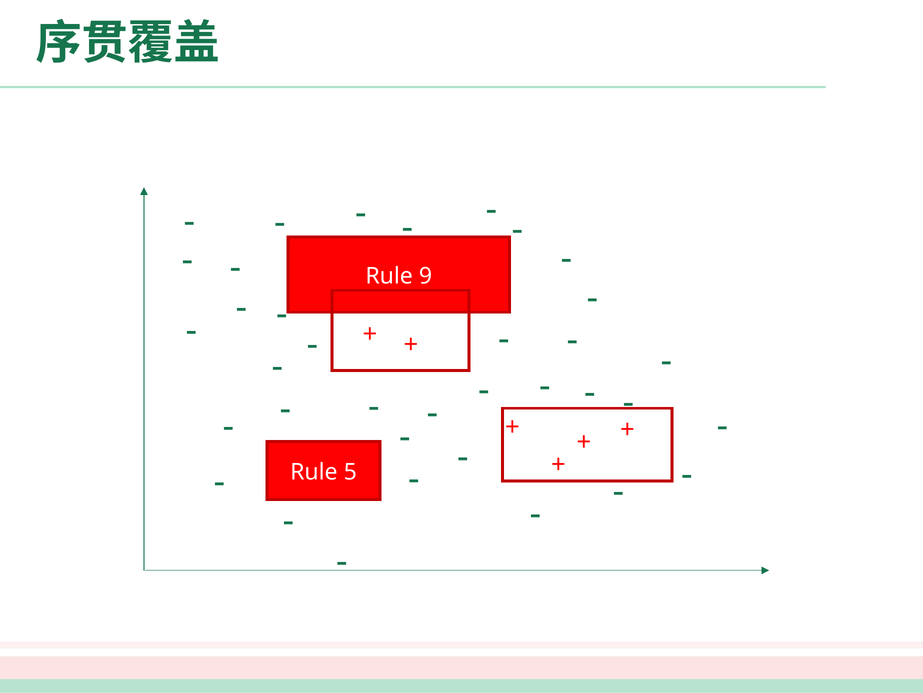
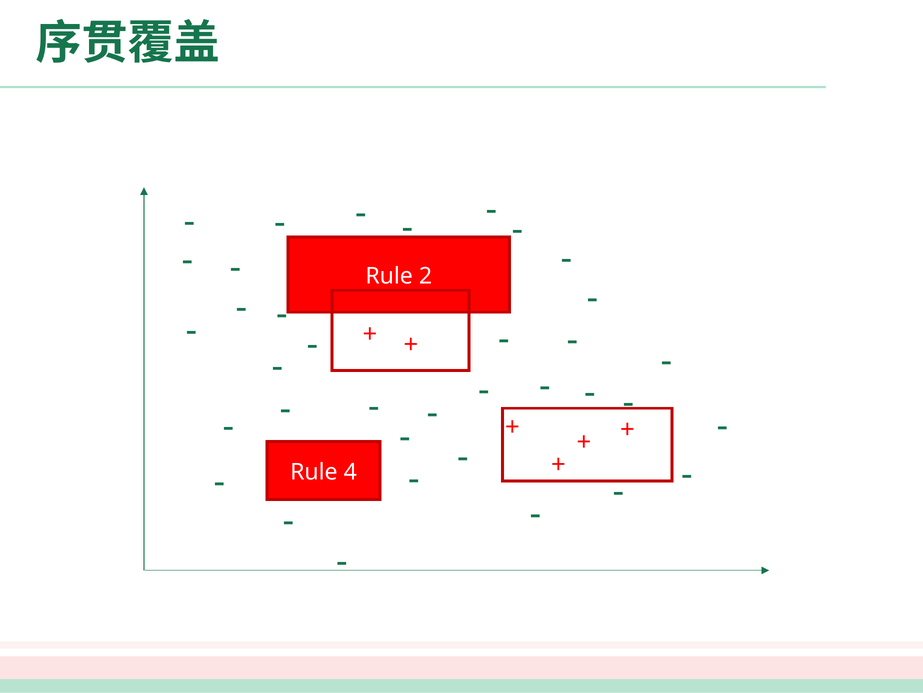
9: 9 -> 2
5: 5 -> 4
